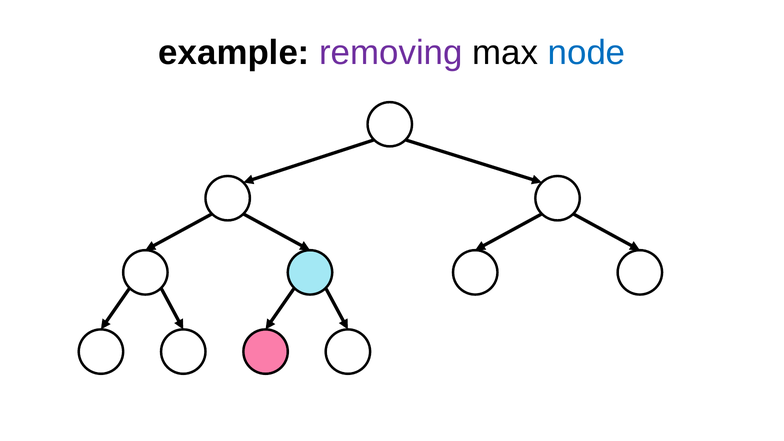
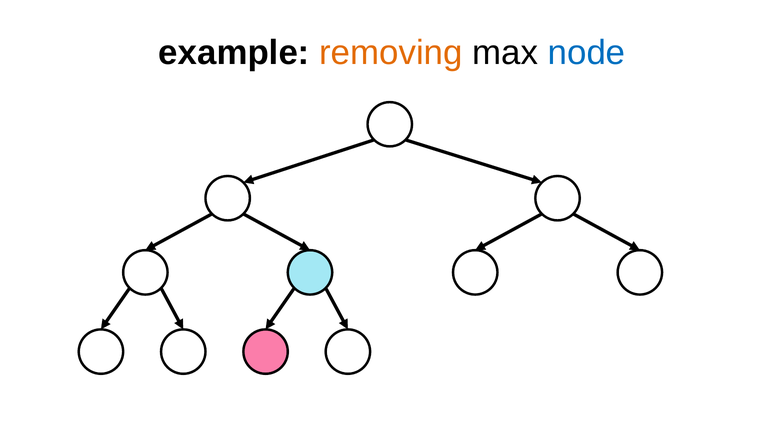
removing colour: purple -> orange
